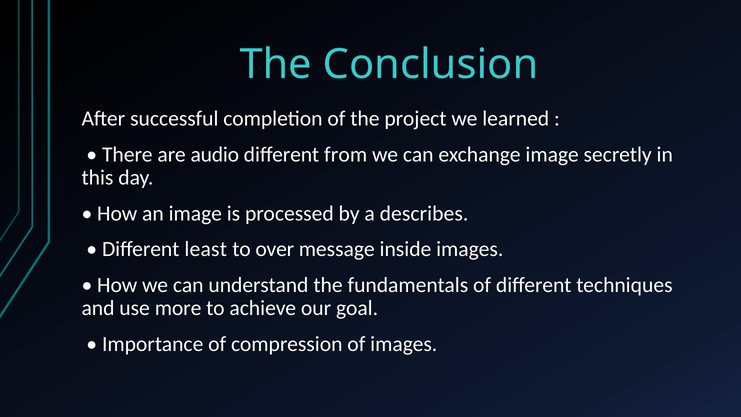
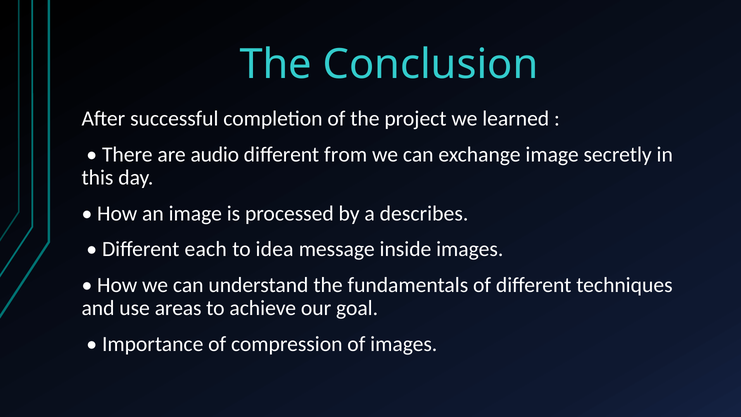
least: least -> each
over: over -> idea
more: more -> areas
